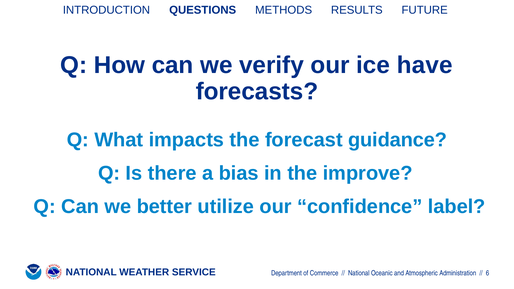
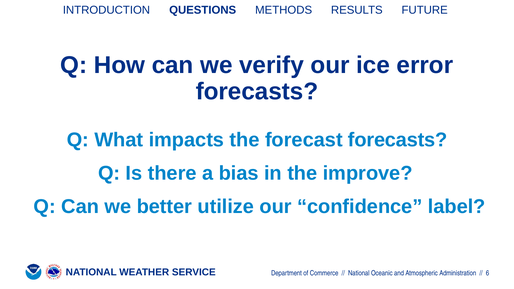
have: have -> error
forecast guidance: guidance -> forecasts
